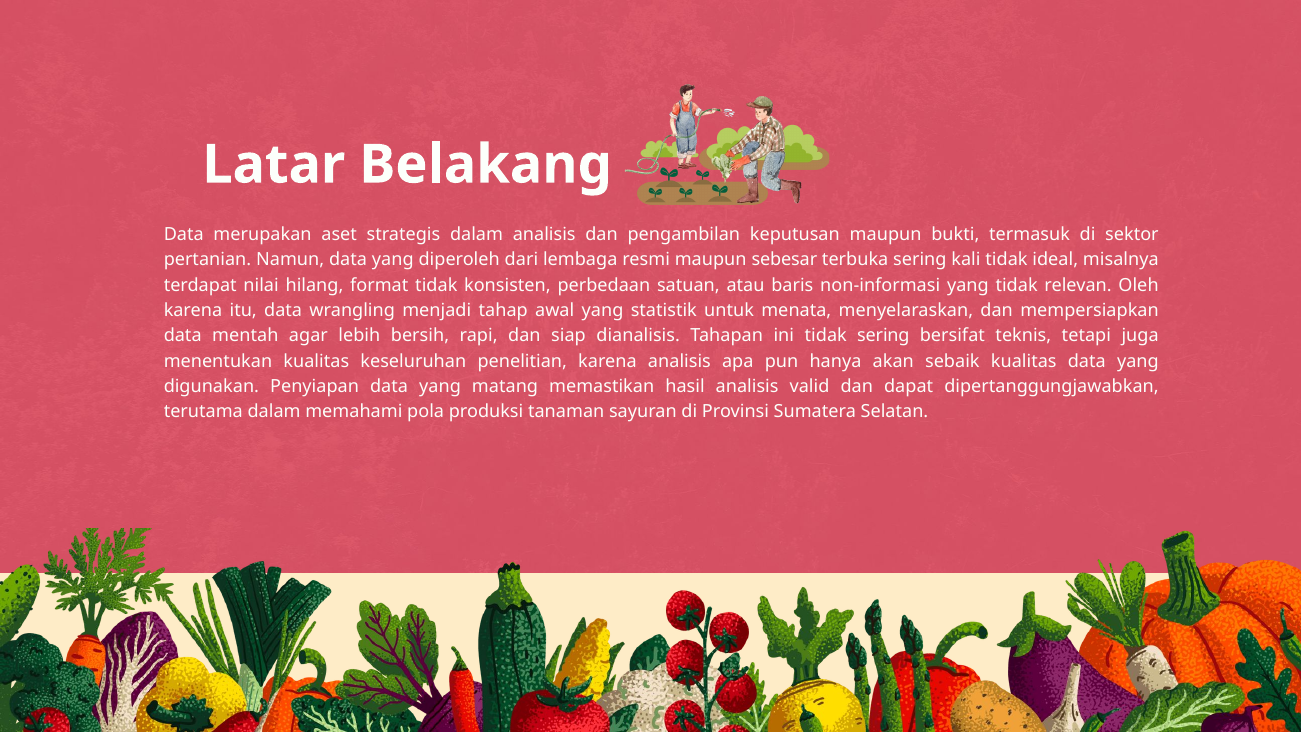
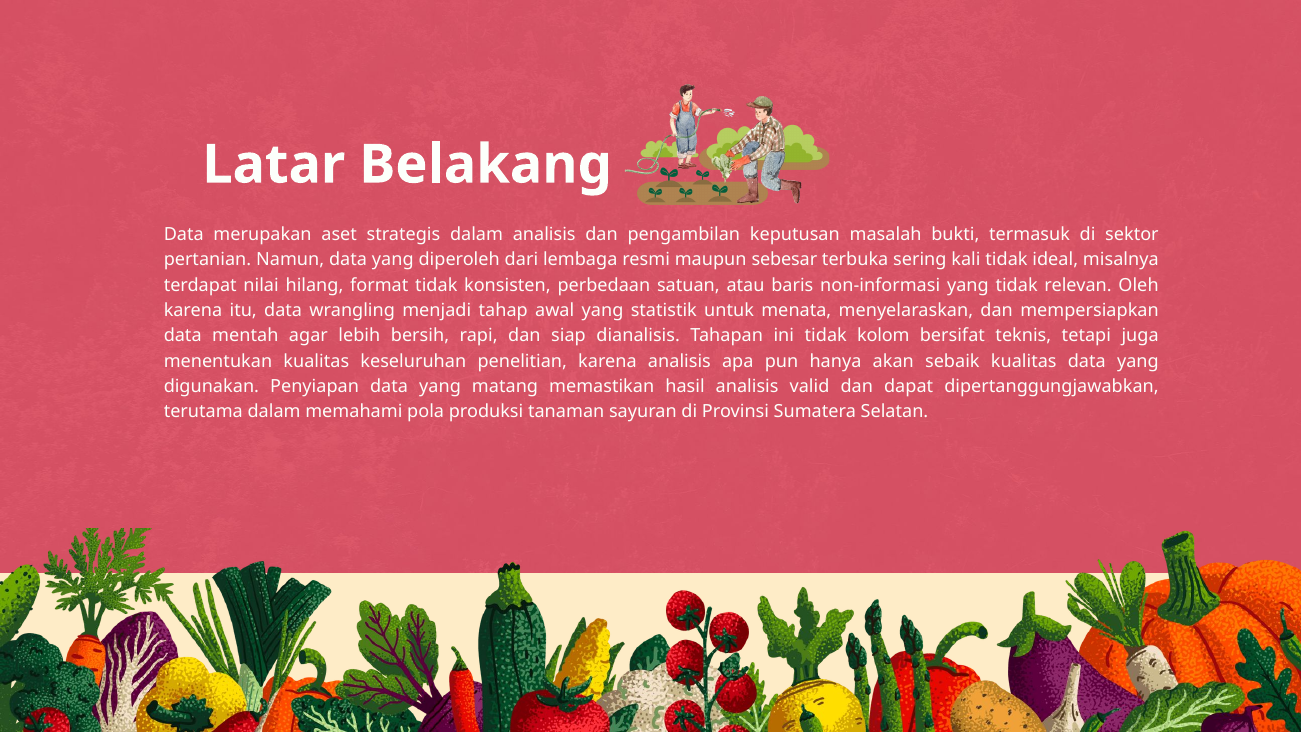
keputusan maupun: maupun -> masalah
tidak sering: sering -> kolom
